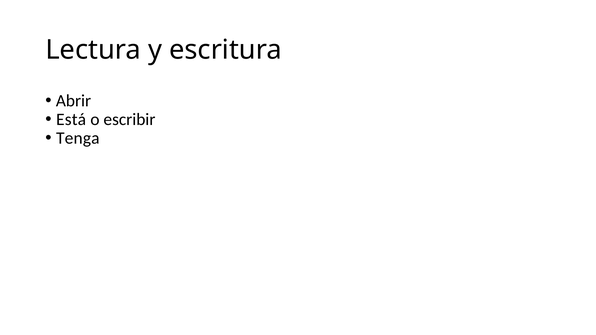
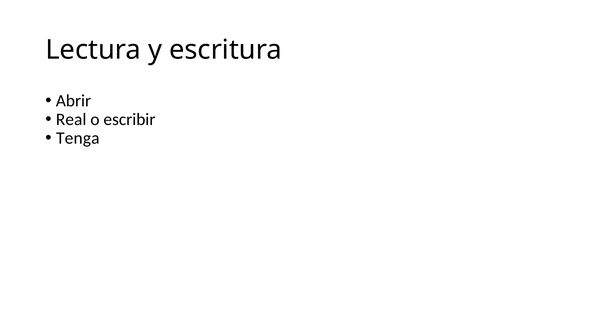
Está: Está -> Real
